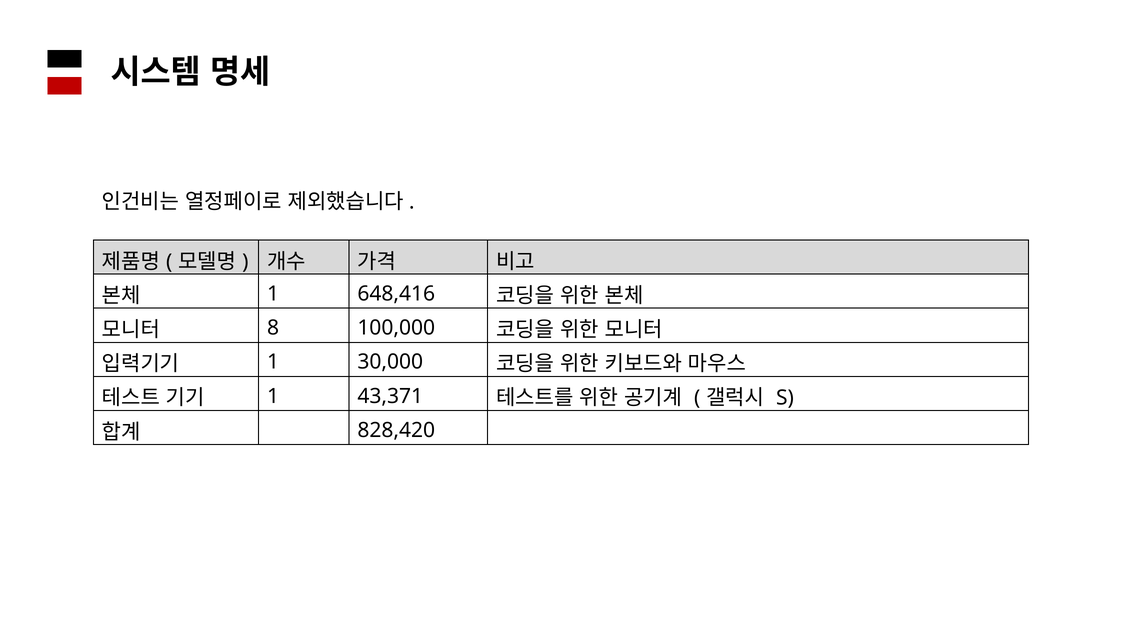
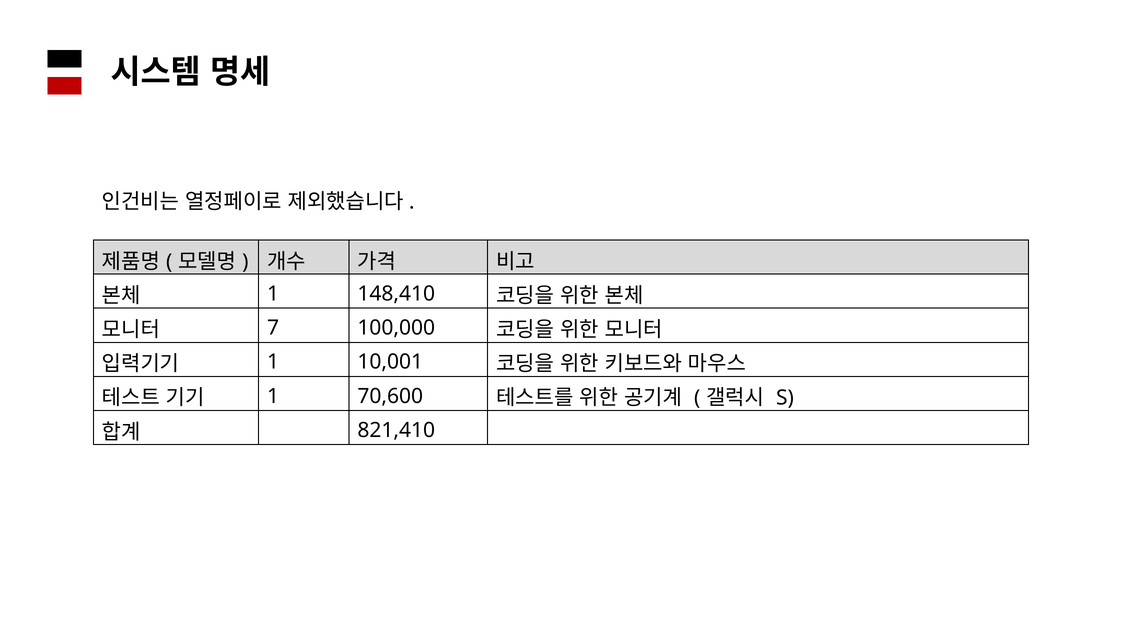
648,416: 648,416 -> 148,410
8: 8 -> 7
30,000: 30,000 -> 10,001
43,371: 43,371 -> 70,600
828,420: 828,420 -> 821,410
